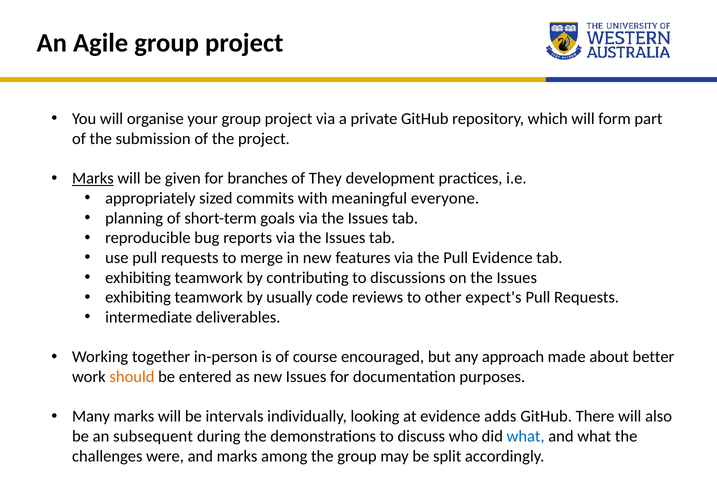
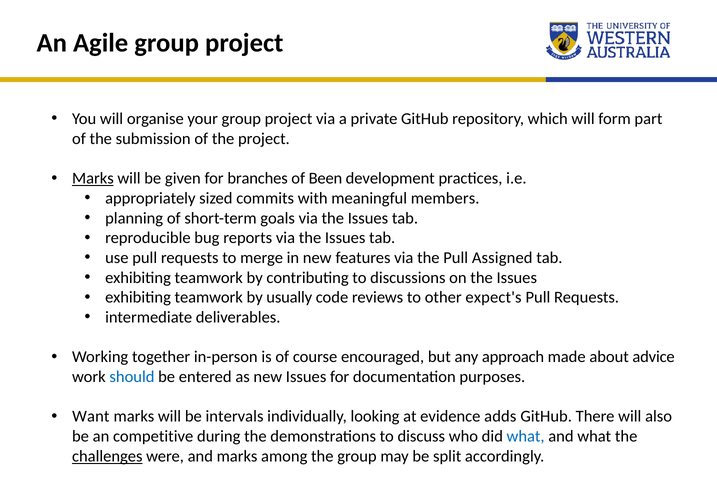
They: They -> Been
everyone: everyone -> members
Pull Evidence: Evidence -> Assigned
better: better -> advice
should colour: orange -> blue
Many: Many -> Want
subsequent: subsequent -> competitive
challenges underline: none -> present
